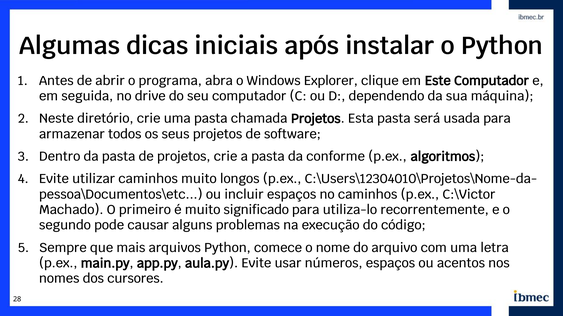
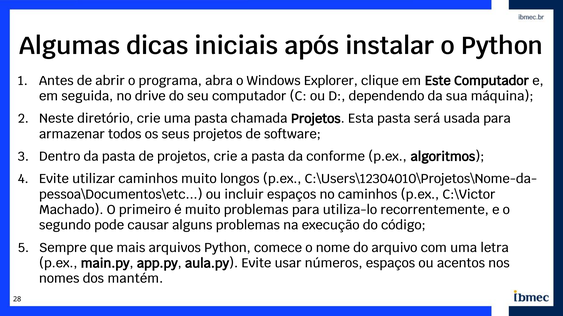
muito significado: significado -> problemas
cursores: cursores -> mantém
